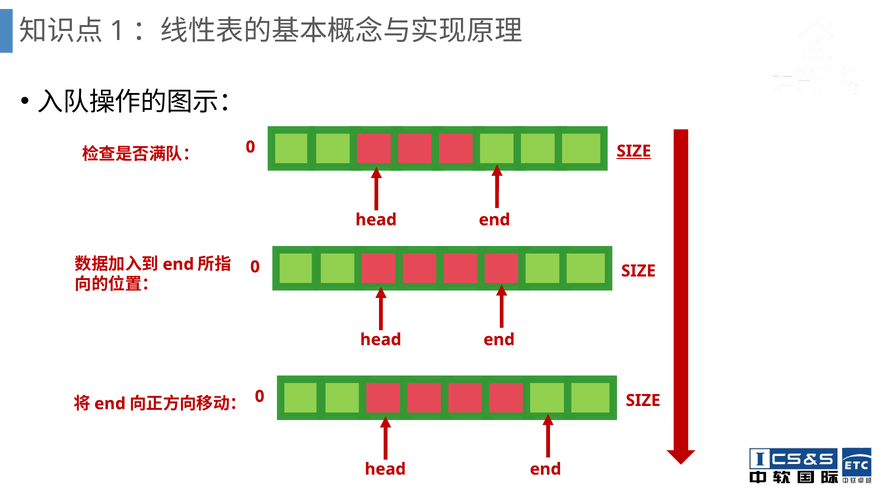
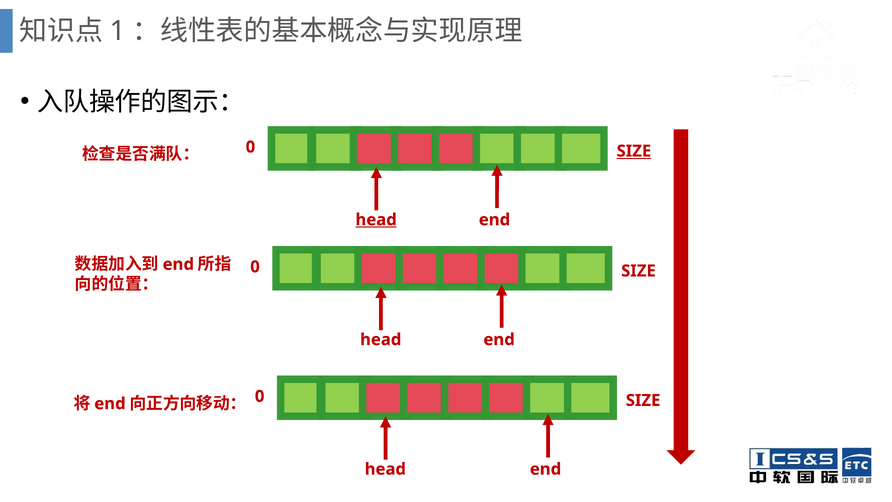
head at (376, 220) underline: none -> present
